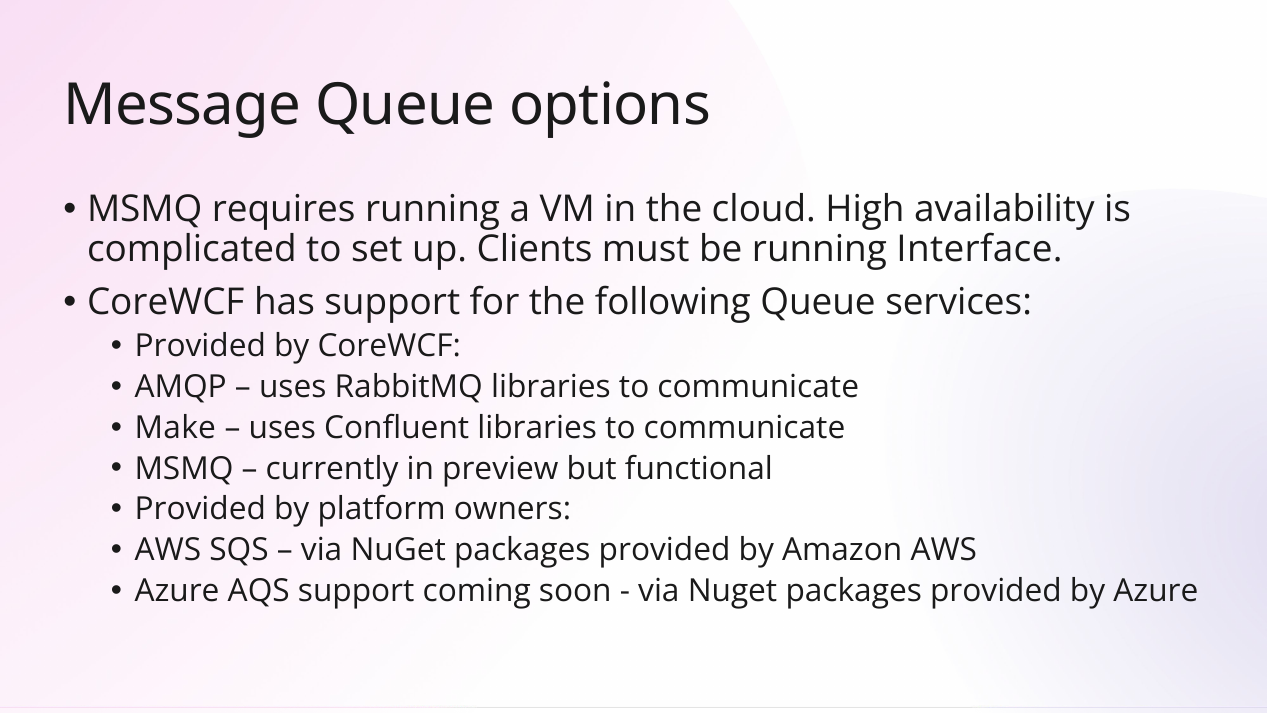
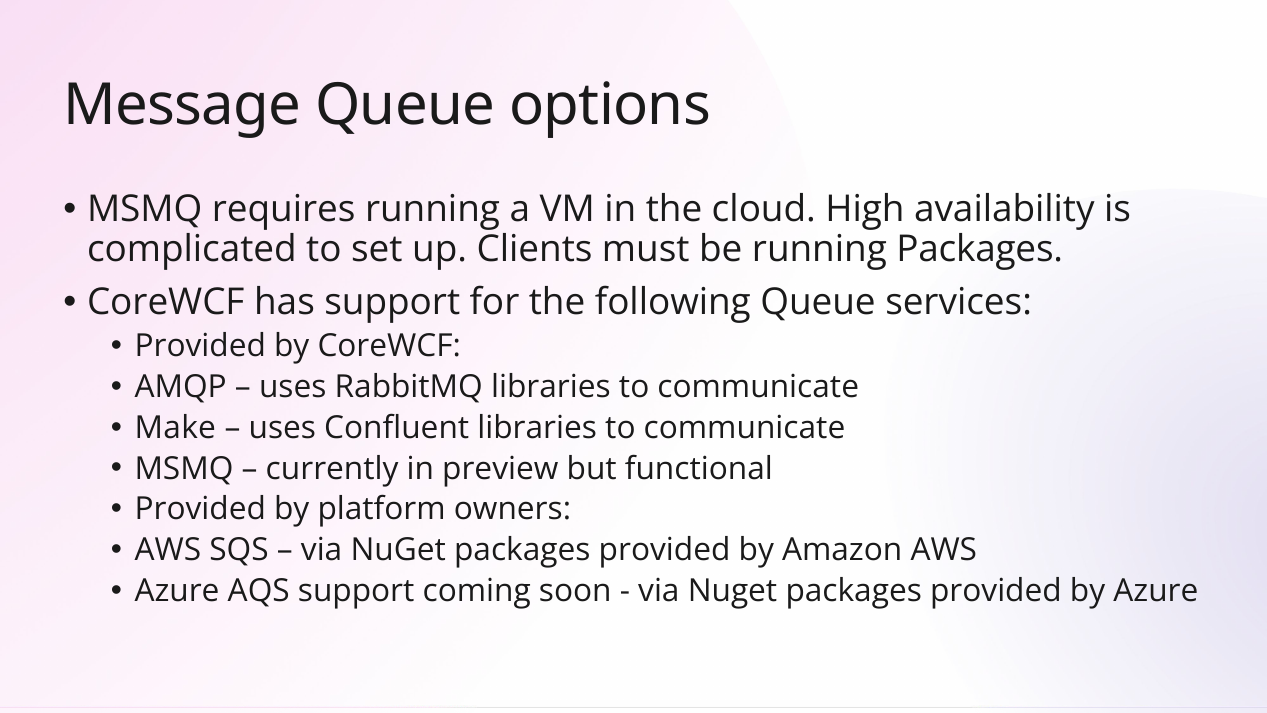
running Interface: Interface -> Packages
